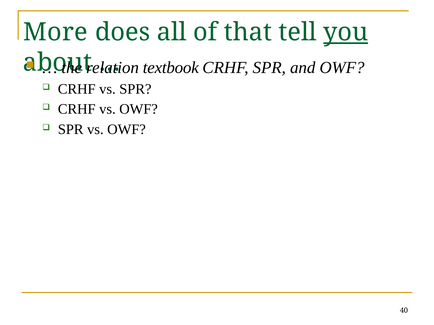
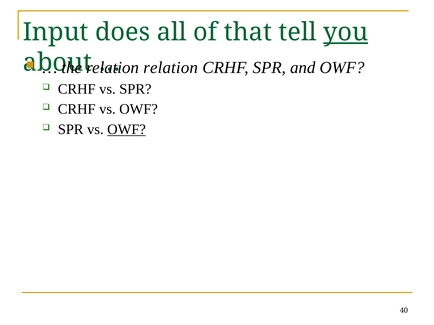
More: More -> Input
textbook at (171, 68): textbook -> relation
OWF at (127, 130) underline: none -> present
